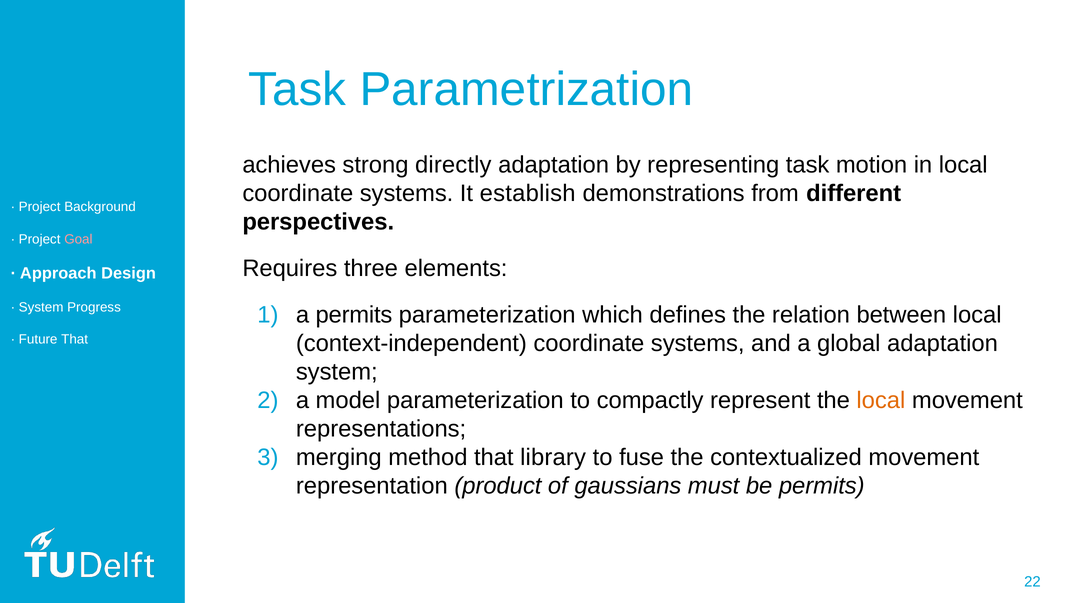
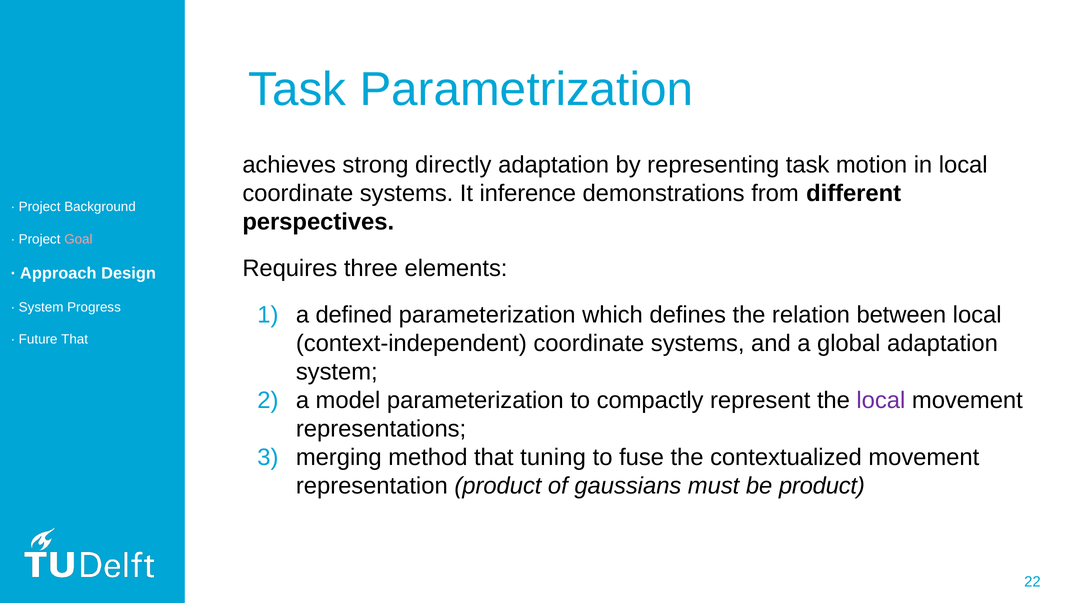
establish: establish -> inference
a permits: permits -> defined
local at (881, 400) colour: orange -> purple
library: library -> tuning
be permits: permits -> product
